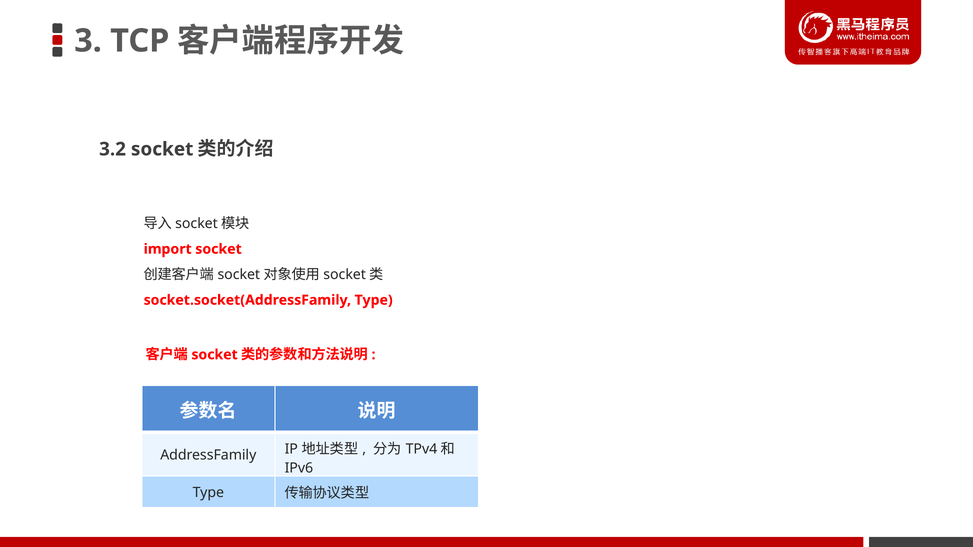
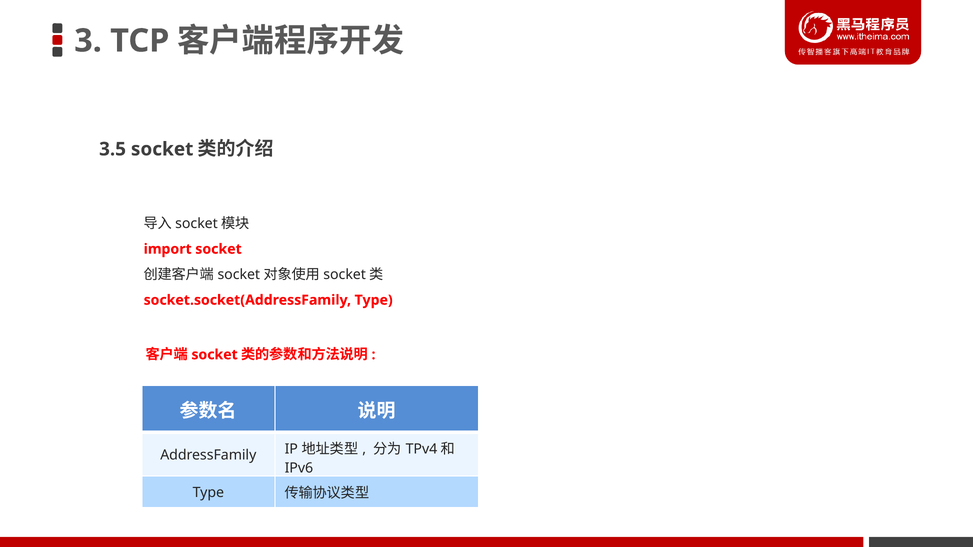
3.2: 3.2 -> 3.5
